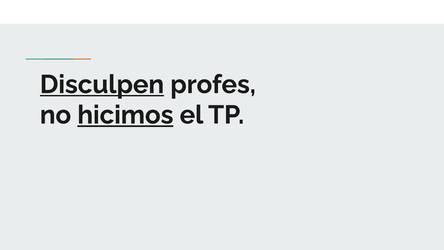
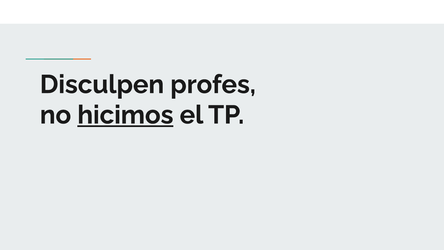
Disculpen underline: present -> none
